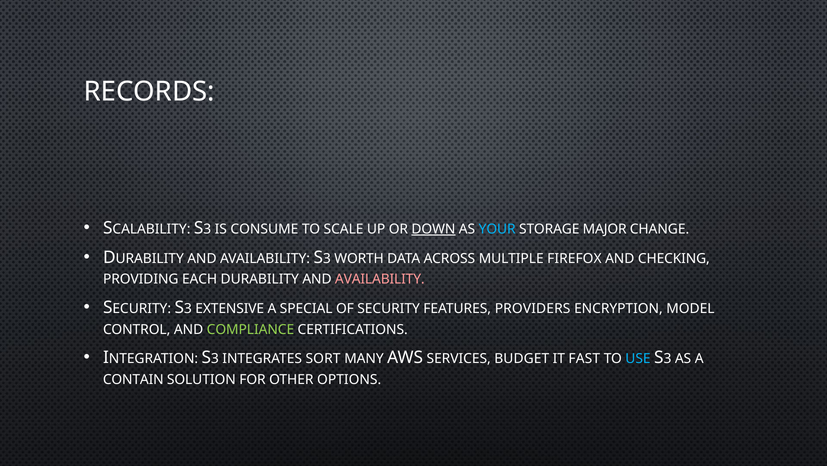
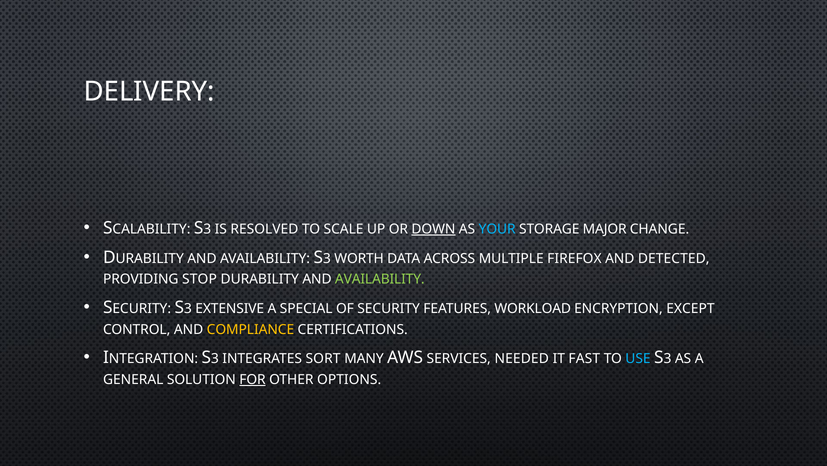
RECORDS: RECORDS -> DELIVERY
CONSUME: CONSUME -> RESOLVED
CHECKING: CHECKING -> DETECTED
EACH: EACH -> STOP
AVAILABILITY at (380, 279) colour: pink -> light green
PROVIDERS: PROVIDERS -> WORKLOAD
MODEL: MODEL -> EXCEPT
COMPLIANCE colour: light green -> yellow
BUDGET: BUDGET -> NEEDED
CONTAIN: CONTAIN -> GENERAL
FOR underline: none -> present
